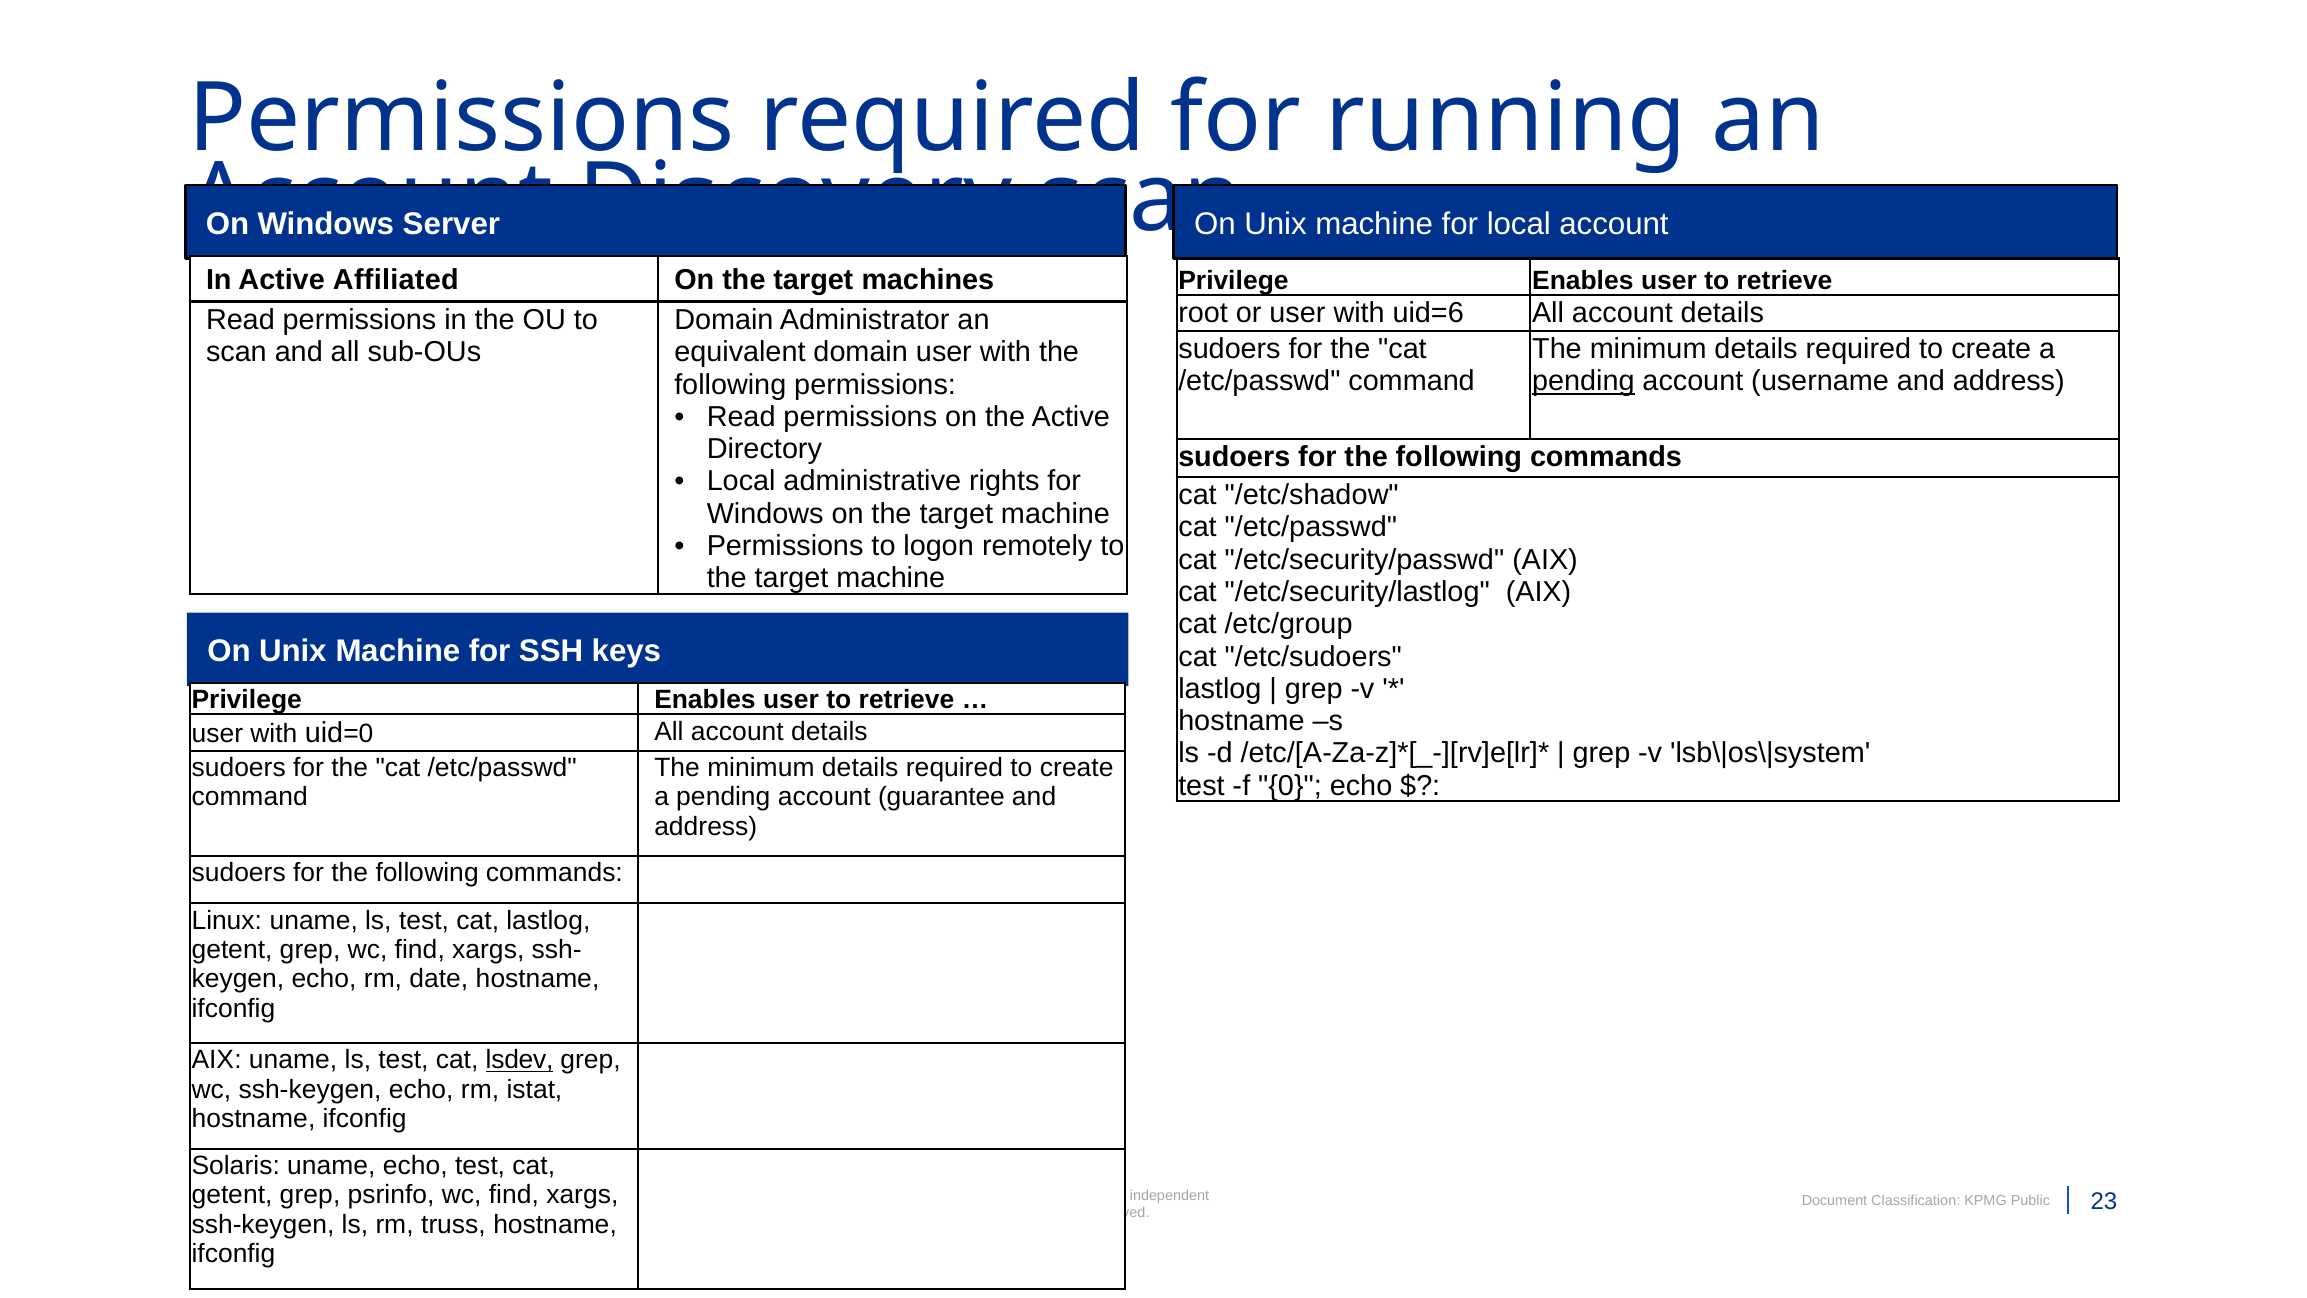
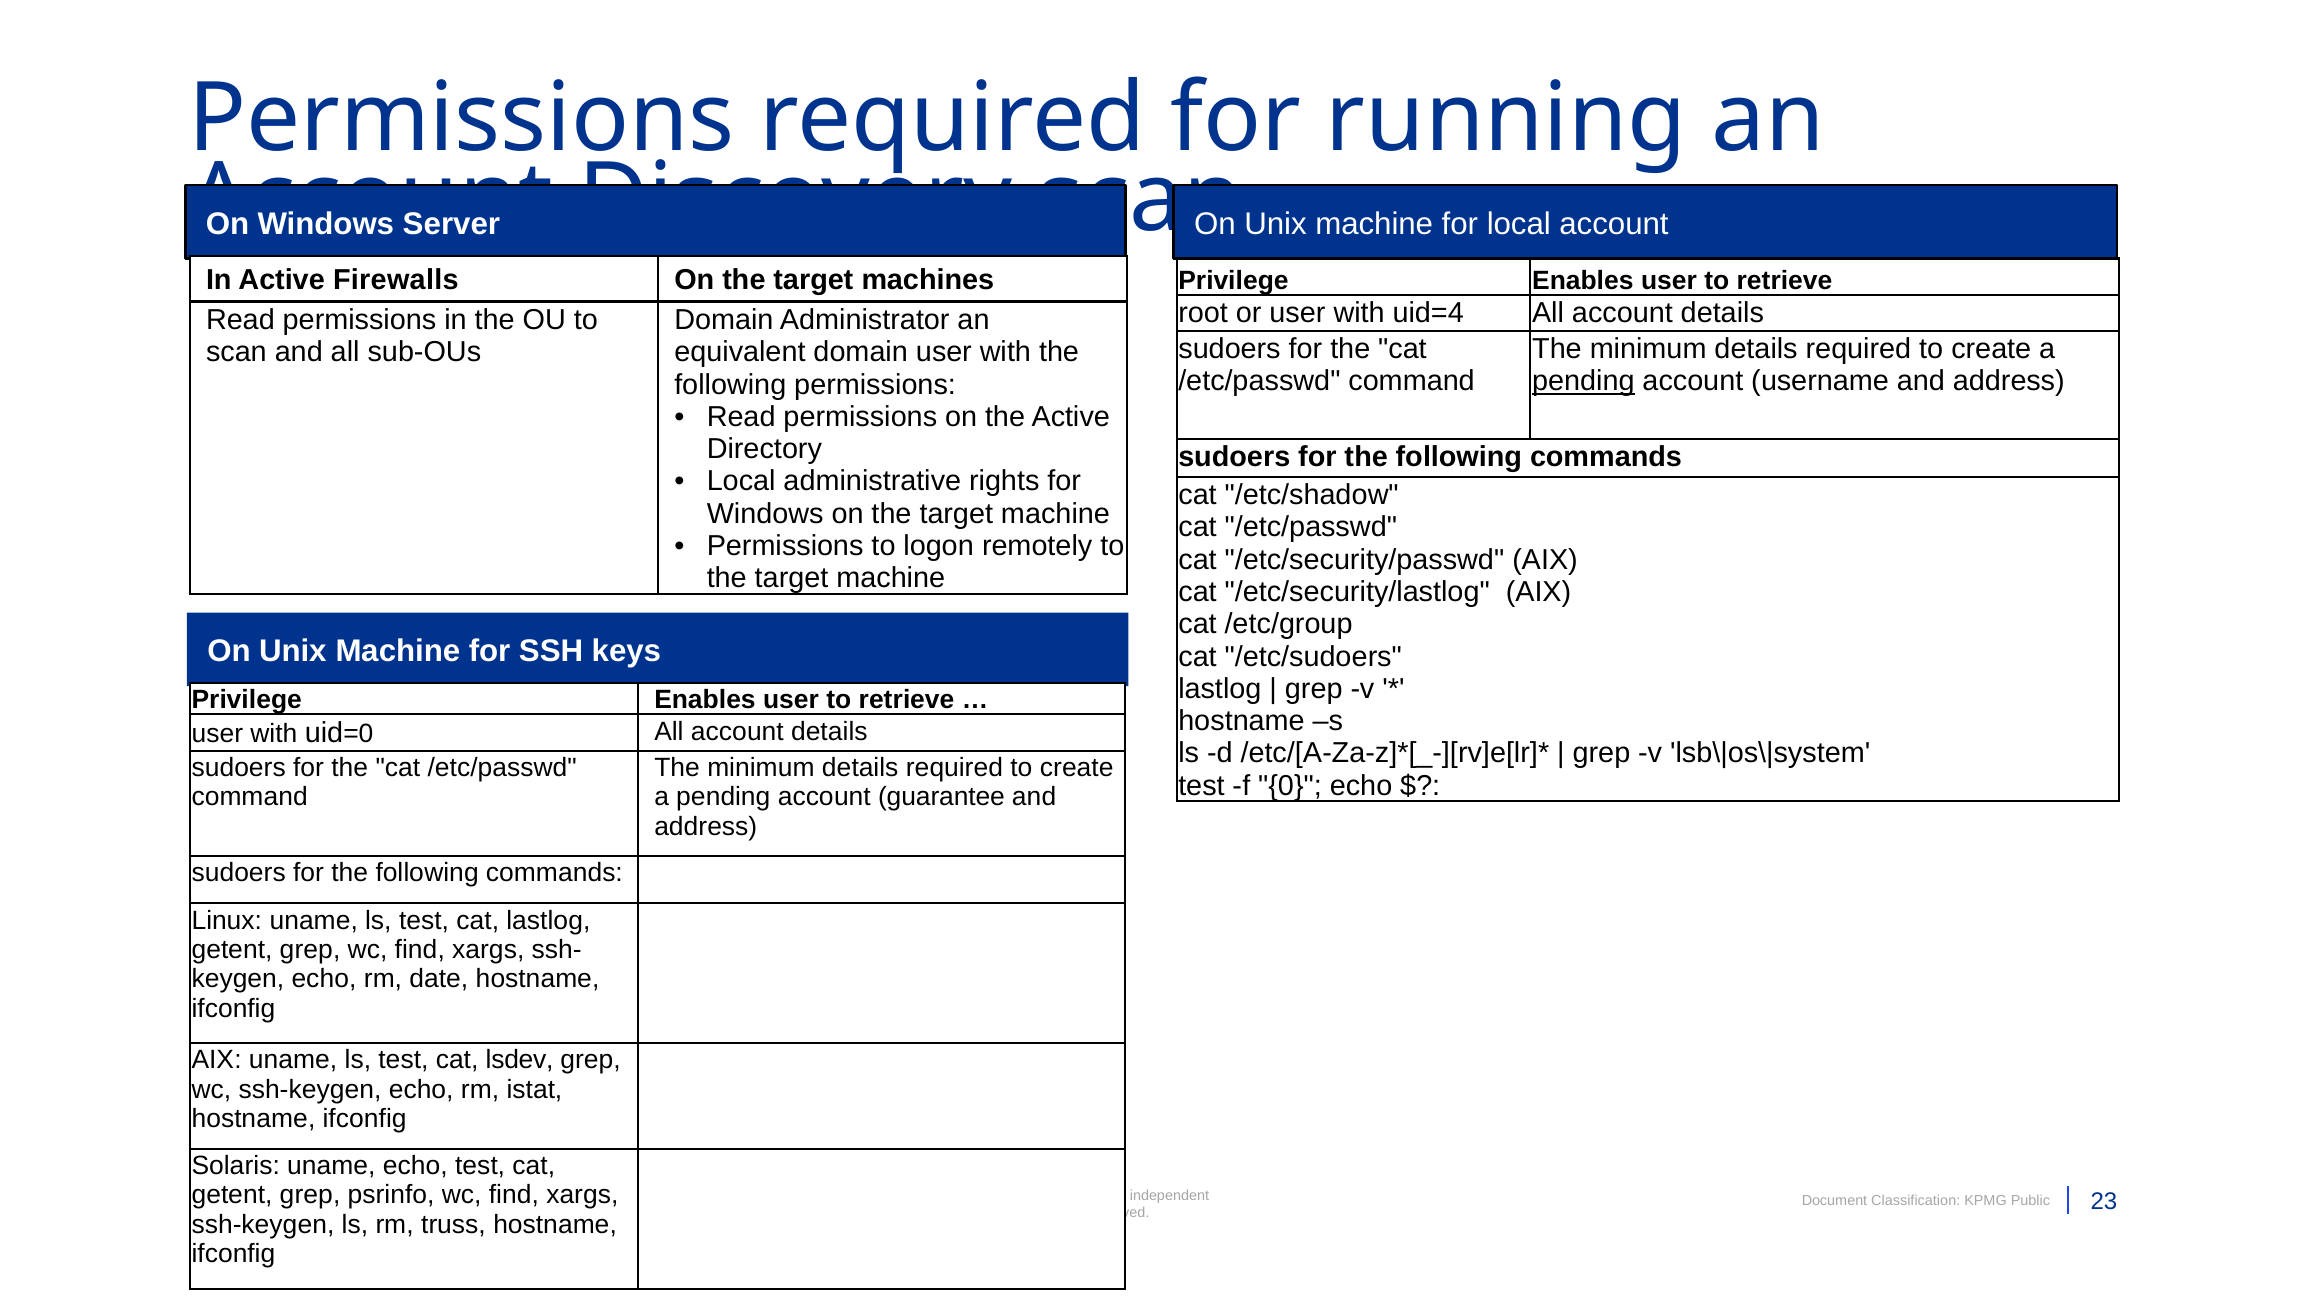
Active Affiliated: Affiliated -> Firewalls
uid=6: uid=6 -> uid=4
lsdev underline: present -> none
